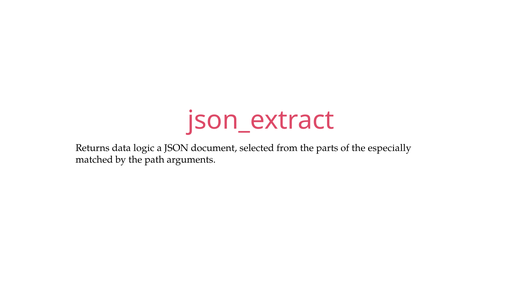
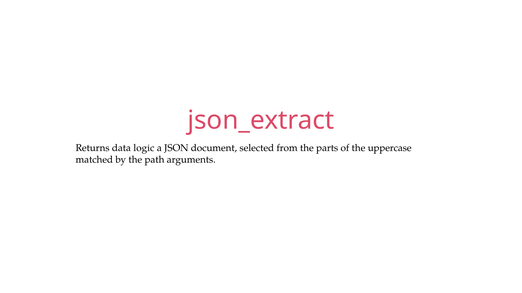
especially: especially -> uppercase
